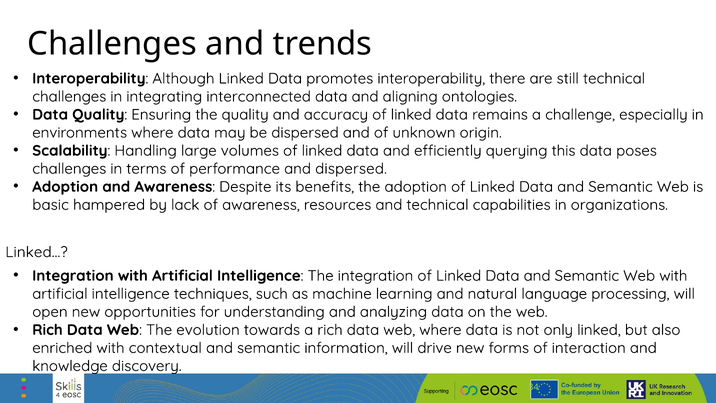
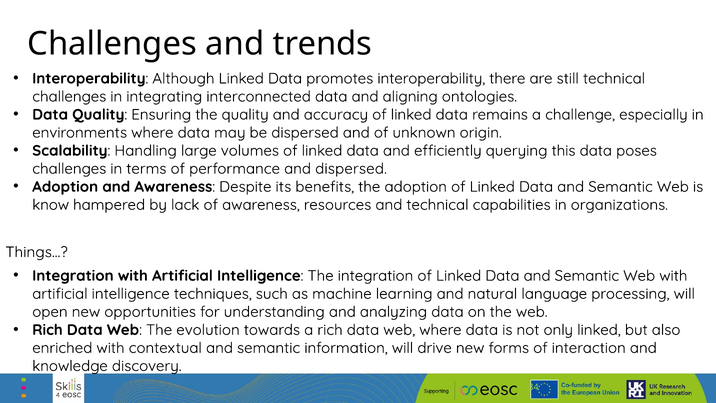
basic: basic -> know
Linked at (37, 252): Linked -> Things
